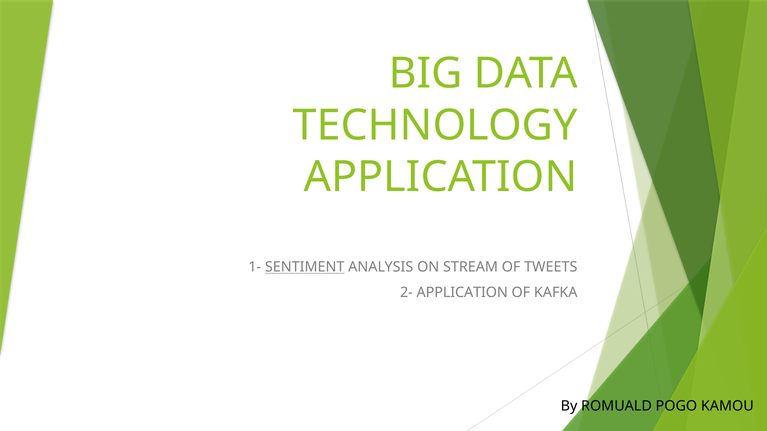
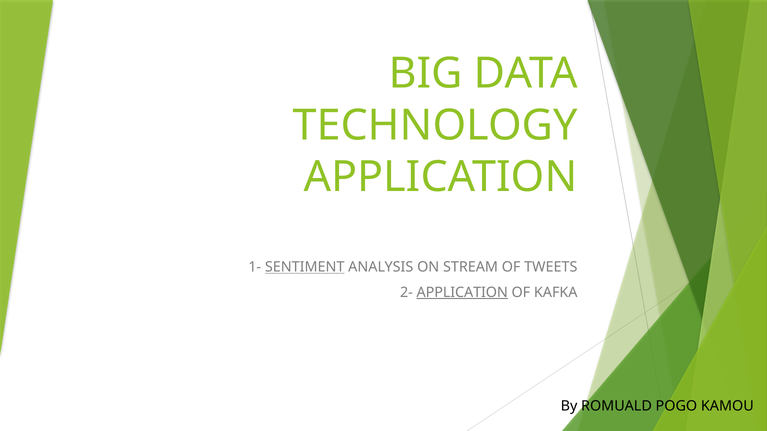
APPLICATION at (462, 293) underline: none -> present
